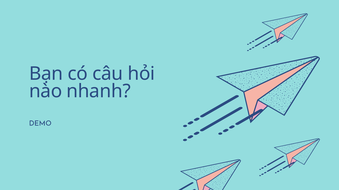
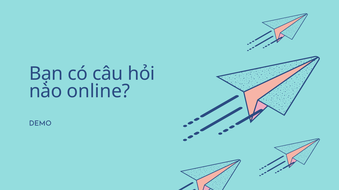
nhanh: nhanh -> online
